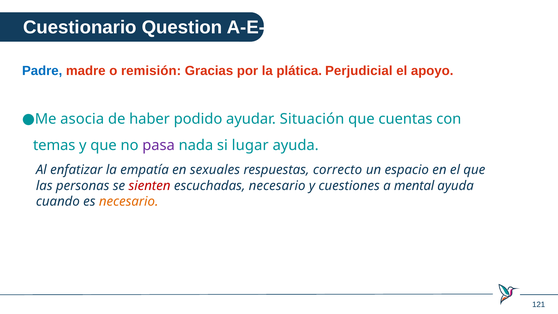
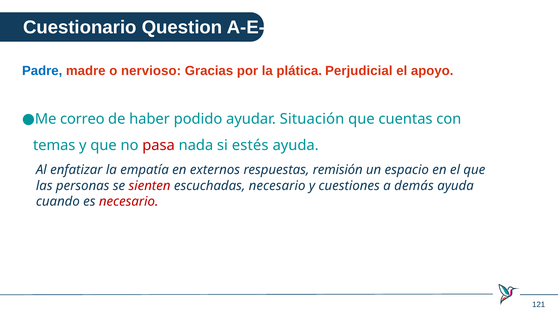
remisión: remisión -> nervioso
asocia: asocia -> correo
pasa colour: purple -> red
lugar: lugar -> estés
sexuales: sexuales -> externos
correcto: correcto -> remisión
mental: mental -> demás
necesario at (129, 201) colour: orange -> red
